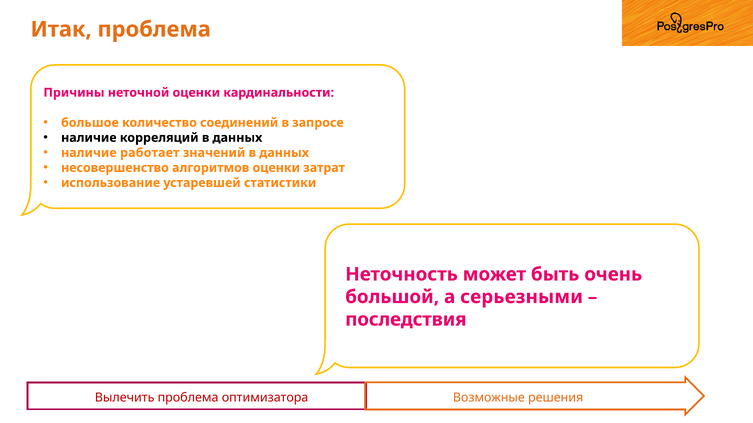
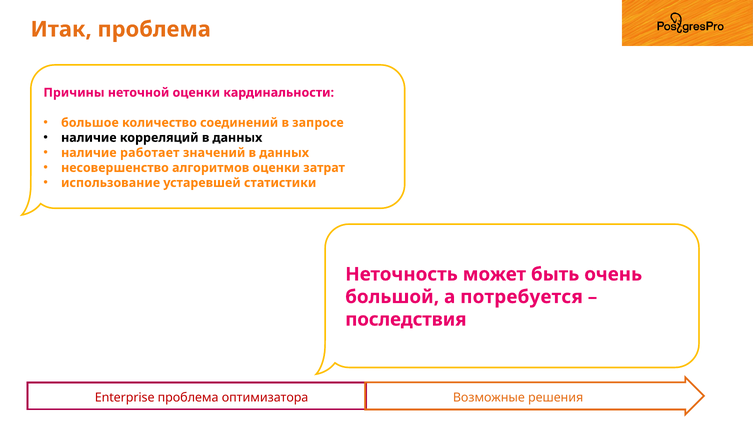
серьезными: серьезными -> потребуется
Вылечить: Вылечить -> Enterprise
